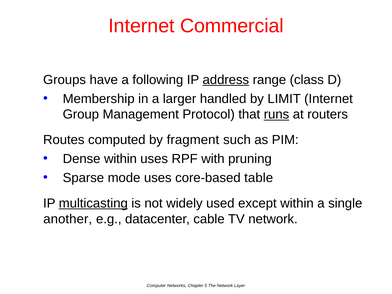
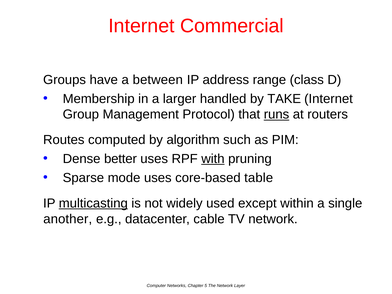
following: following -> between
address underline: present -> none
LIMIT: LIMIT -> TAKE
fragment: fragment -> algorithm
Dense within: within -> better
with underline: none -> present
